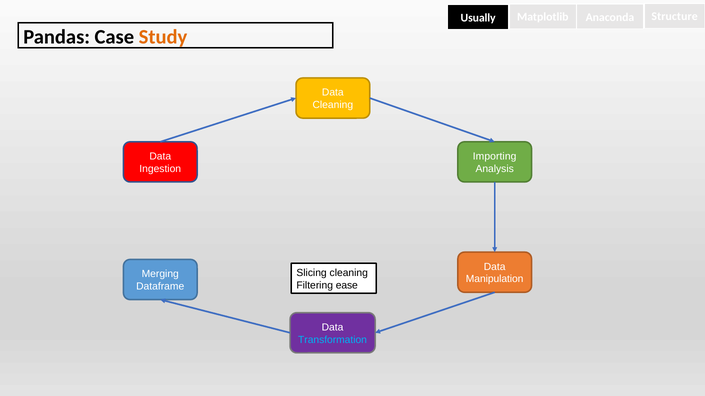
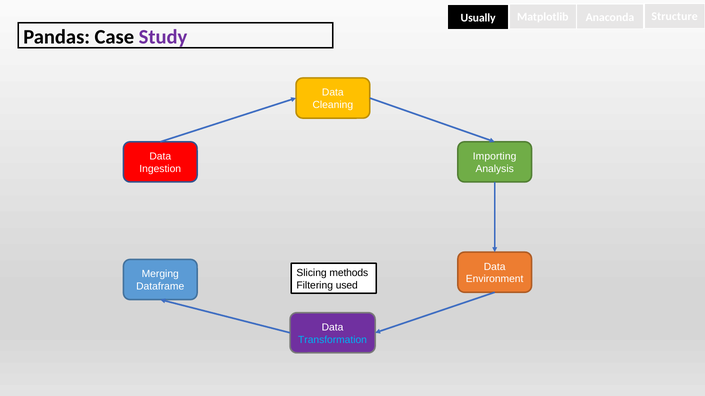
Study colour: orange -> purple
Slicing cleaning: cleaning -> methods
Manipulation: Manipulation -> Environment
ease: ease -> used
